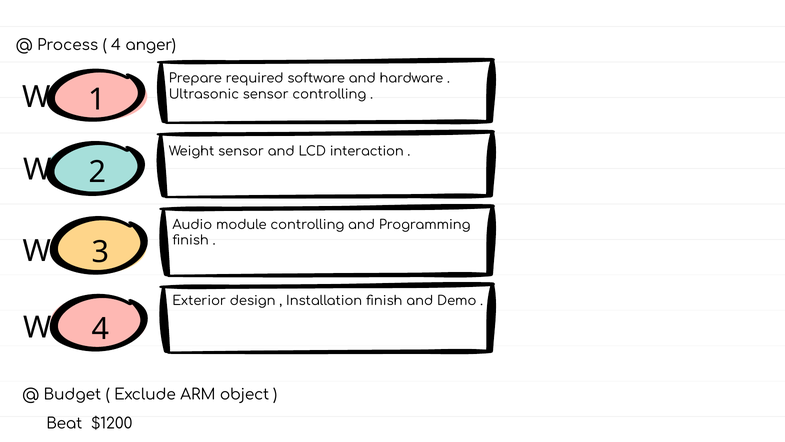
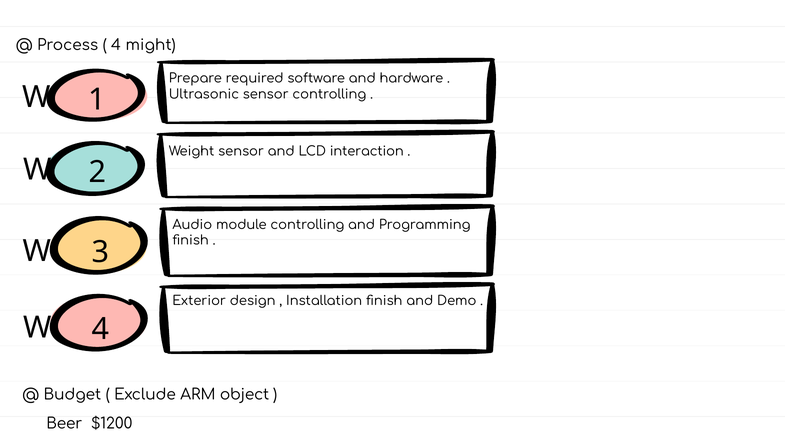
anger: anger -> might
Beat: Beat -> Beer
